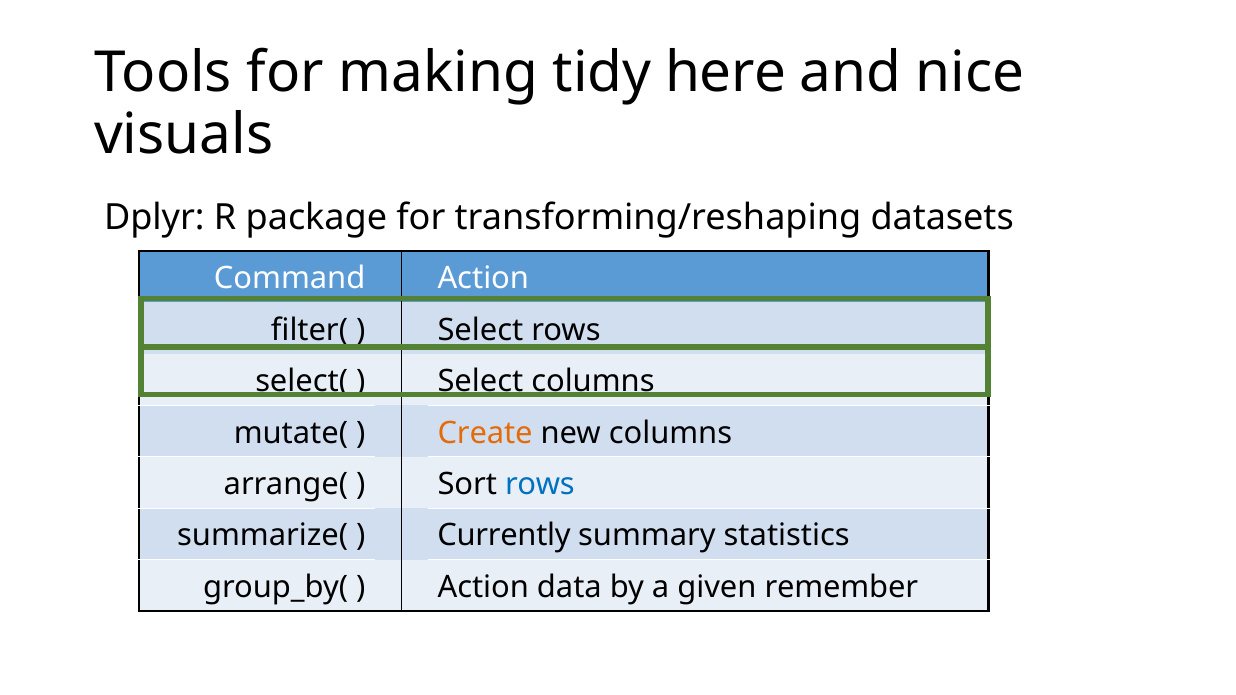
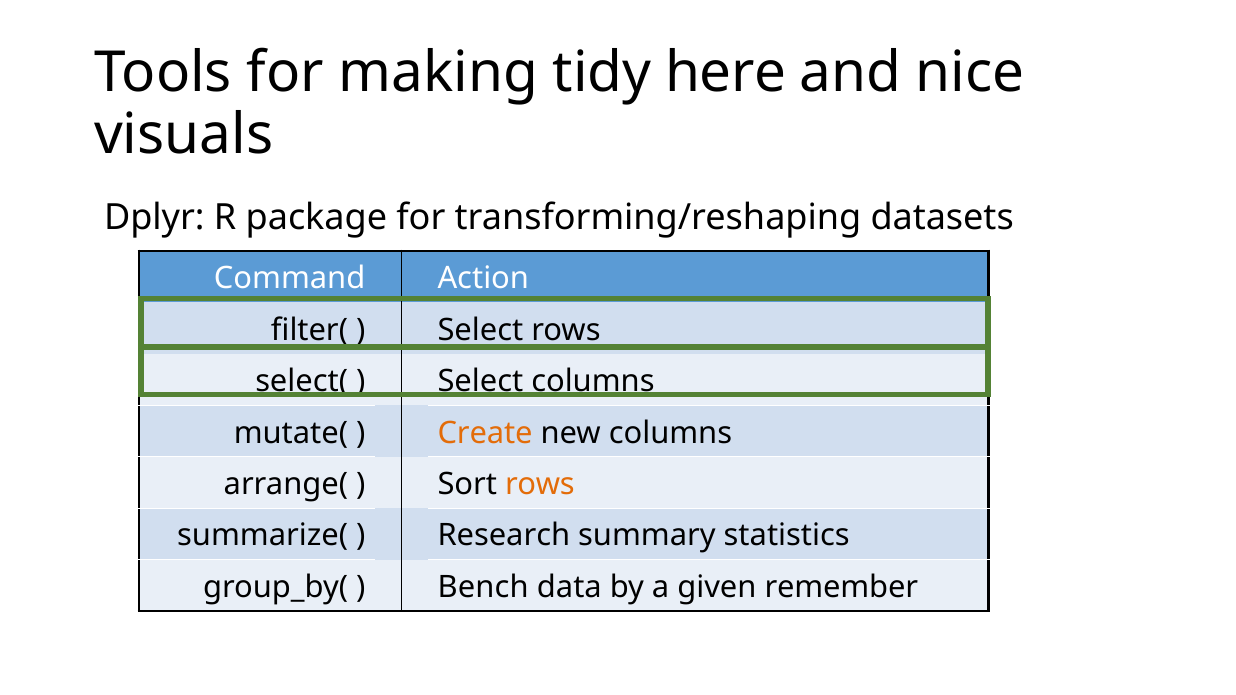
rows at (540, 484) colour: blue -> orange
Currently: Currently -> Research
Action at (483, 587): Action -> Bench
